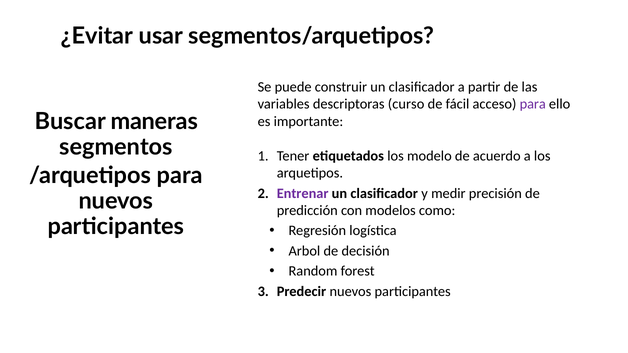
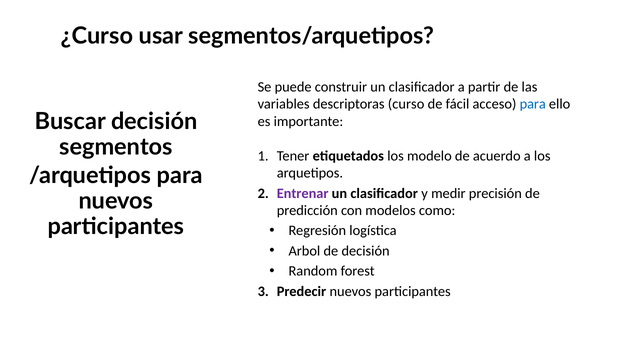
¿Evitar: ¿Evitar -> ¿Curso
para at (533, 104) colour: purple -> blue
Buscar maneras: maneras -> decisión
